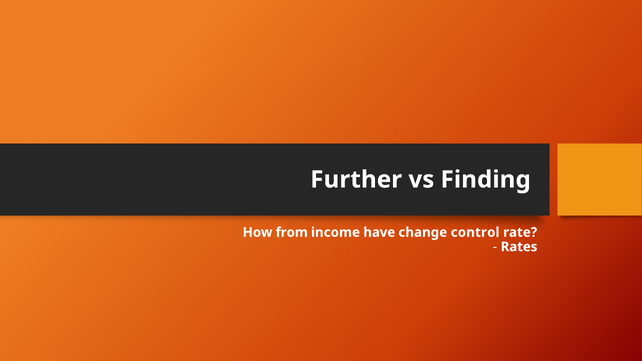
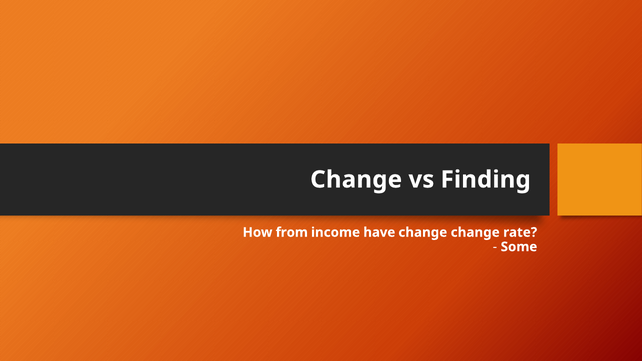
Further at (356, 180): Further -> Change
change control: control -> change
Rates: Rates -> Some
